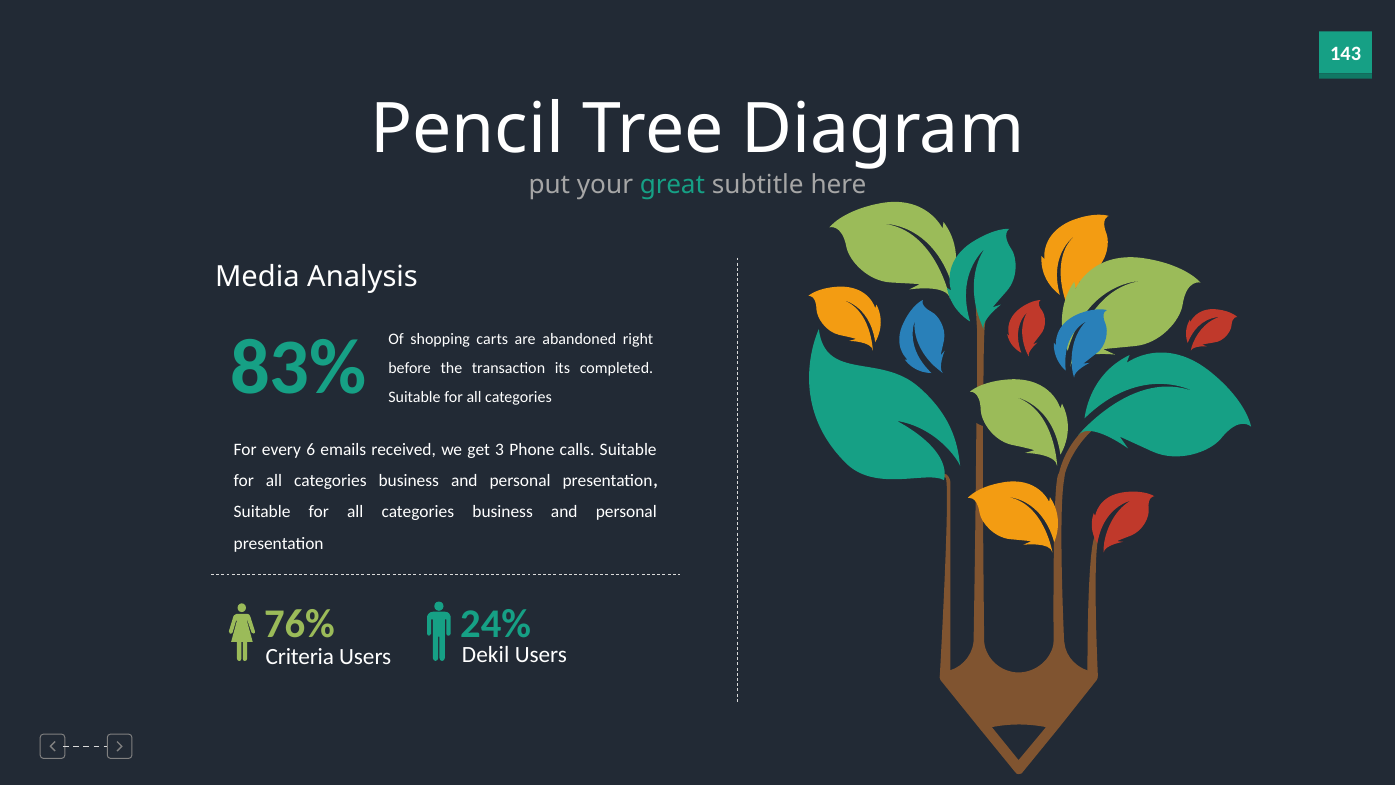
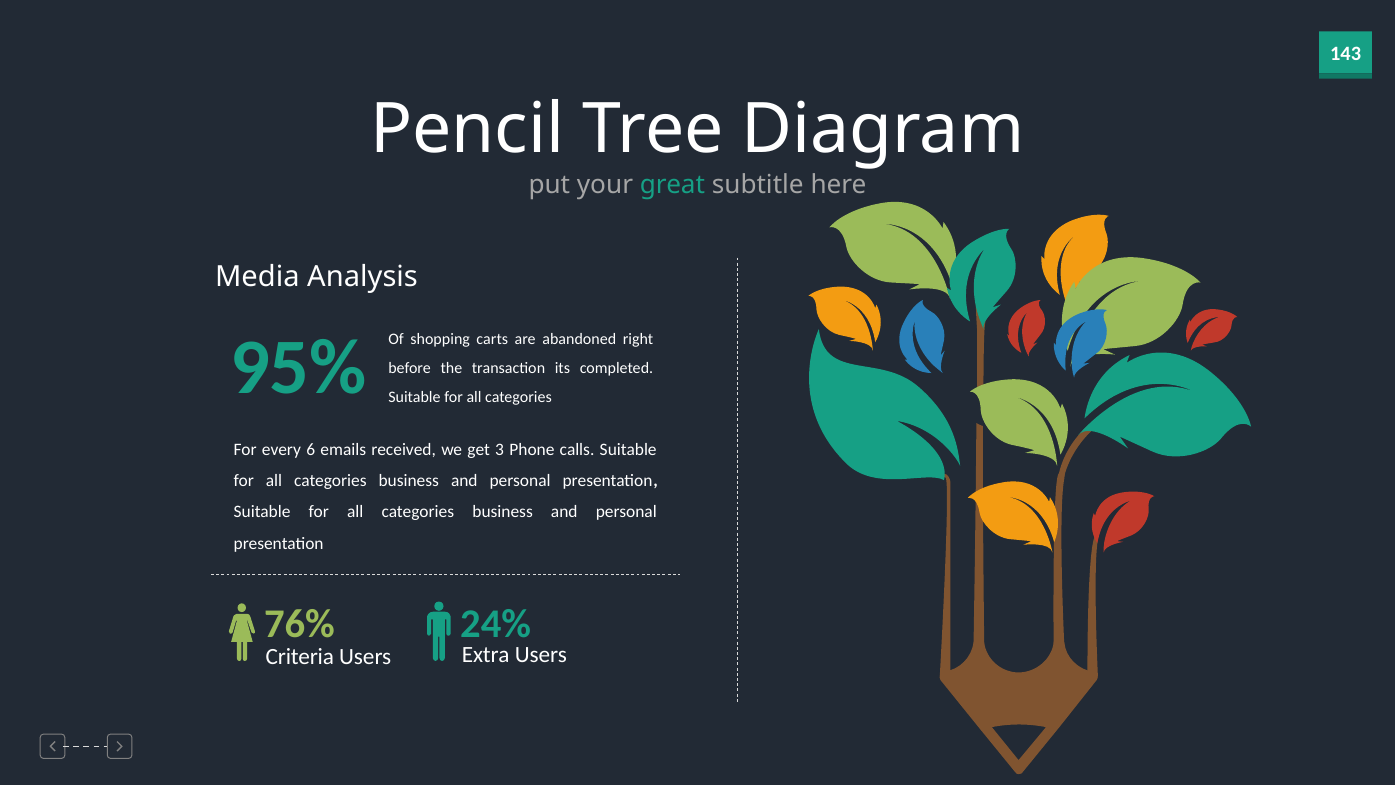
83%: 83% -> 95%
Dekil: Dekil -> Extra
